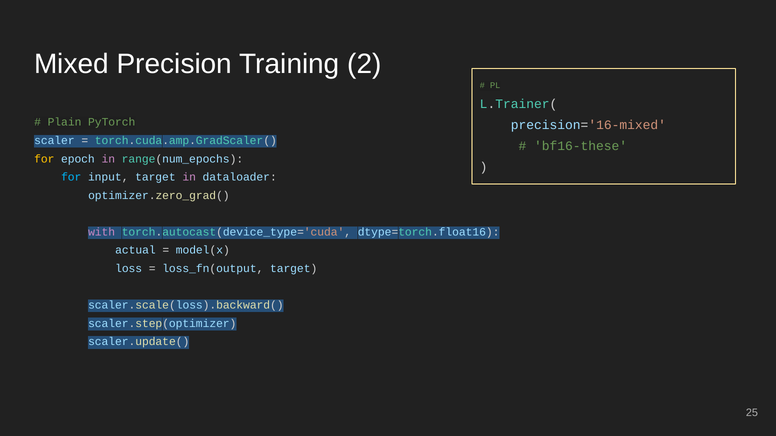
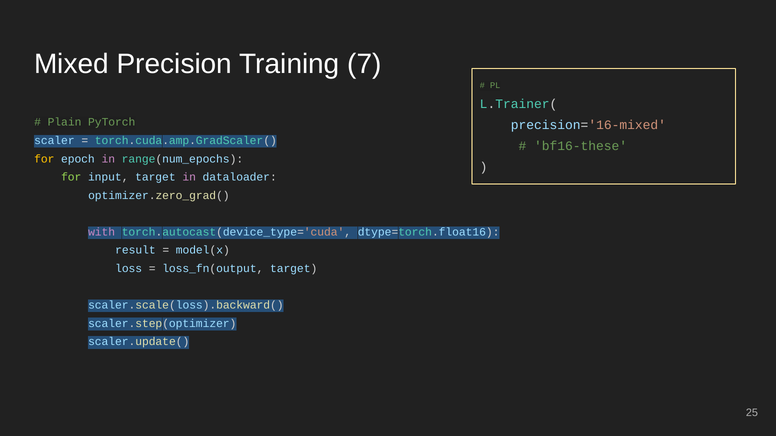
2: 2 -> 7
for at (71, 177) colour: light blue -> light green
actual: actual -> result
